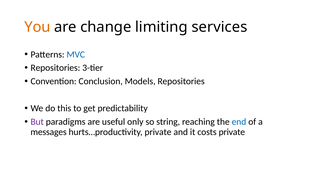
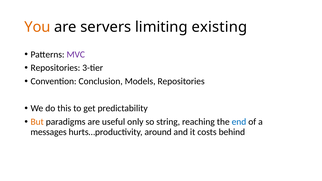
change: change -> servers
services: services -> existing
MVC colour: blue -> purple
But colour: purple -> orange
hurts…productivity private: private -> around
costs private: private -> behind
